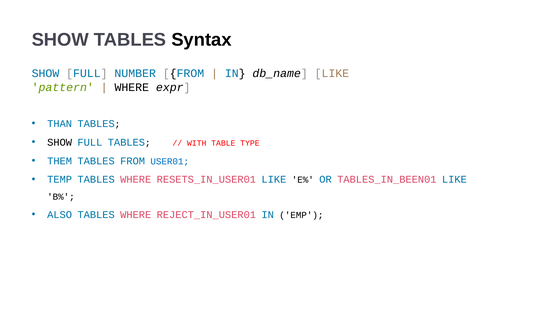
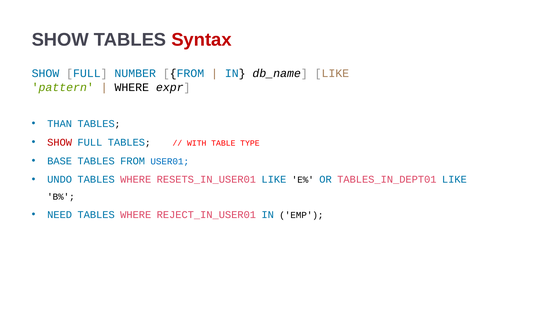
Syntax colour: black -> red
SHOW at (60, 143) colour: black -> red
THEM: THEM -> BASE
TEMP: TEMP -> UNDO
TABLES_IN_BEEN01: TABLES_IN_BEEN01 -> TABLES_IN_DEPT01
ALSO: ALSO -> NEED
